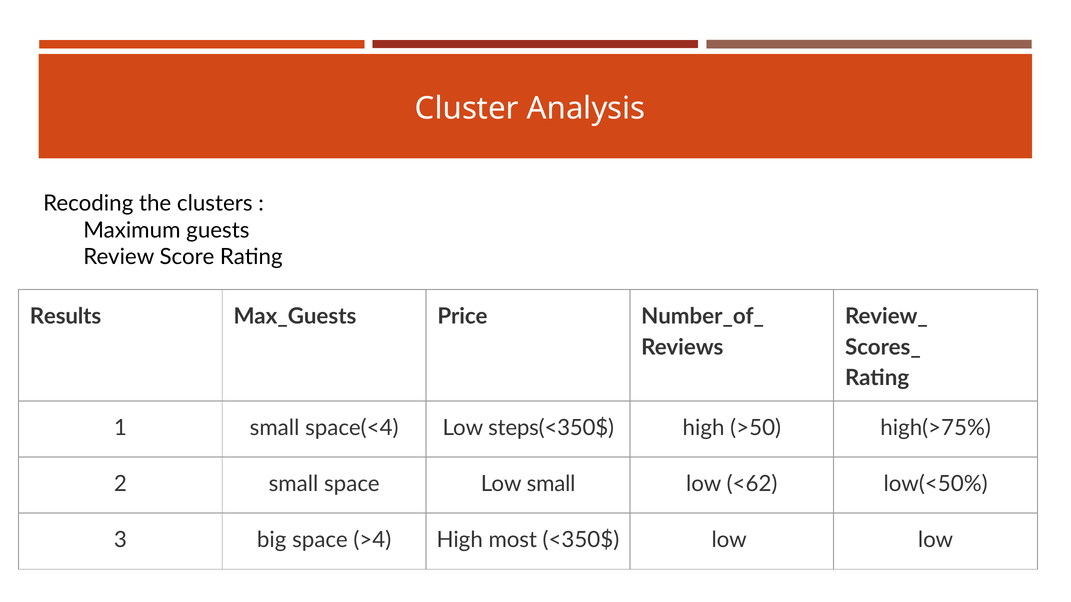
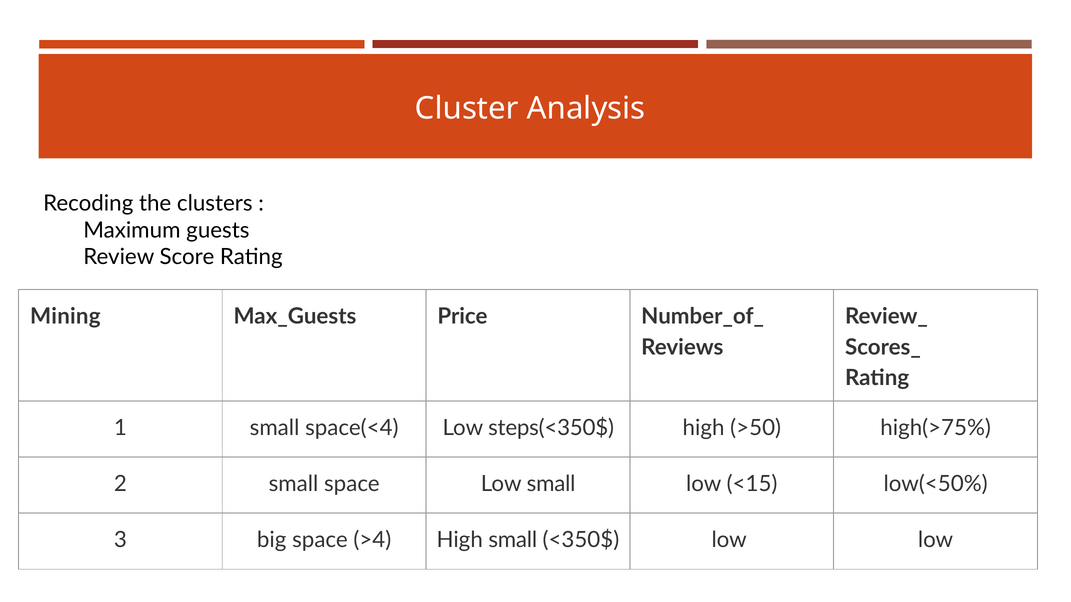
Results: Results -> Mining
<62: <62 -> <15
High most: most -> small
